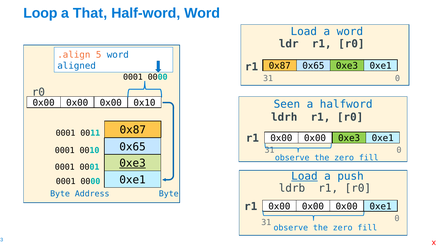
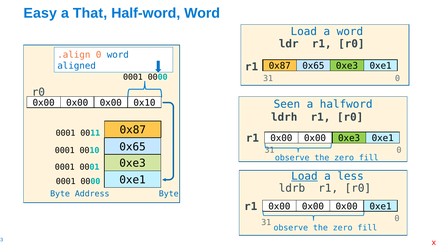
Loop: Loop -> Easy
.align 5: 5 -> 0
0xe3 at (133, 164) underline: present -> none
push: push -> less
